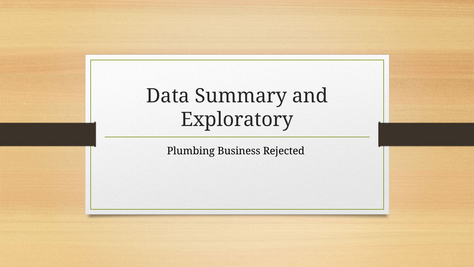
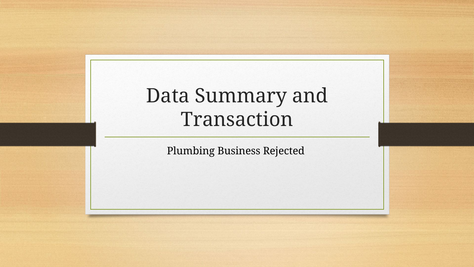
Exploratory: Exploratory -> Transaction
